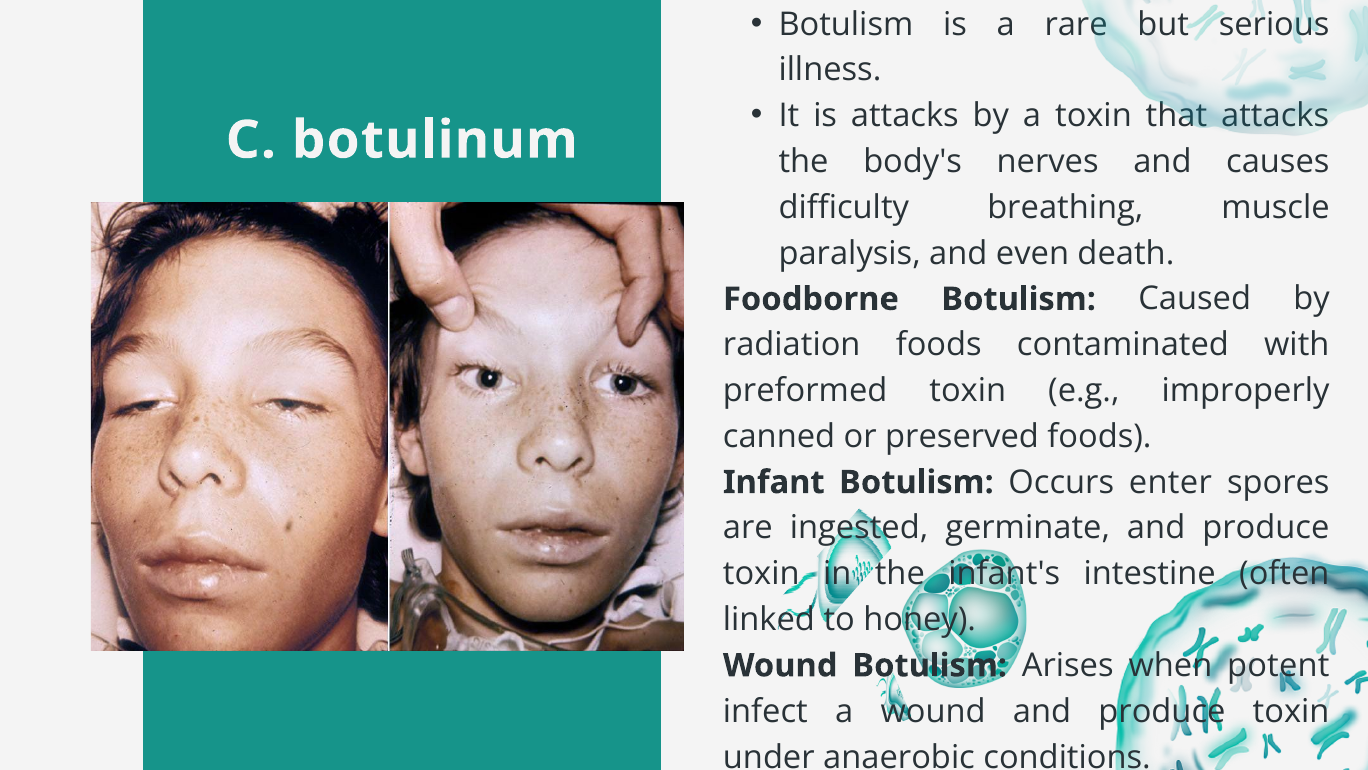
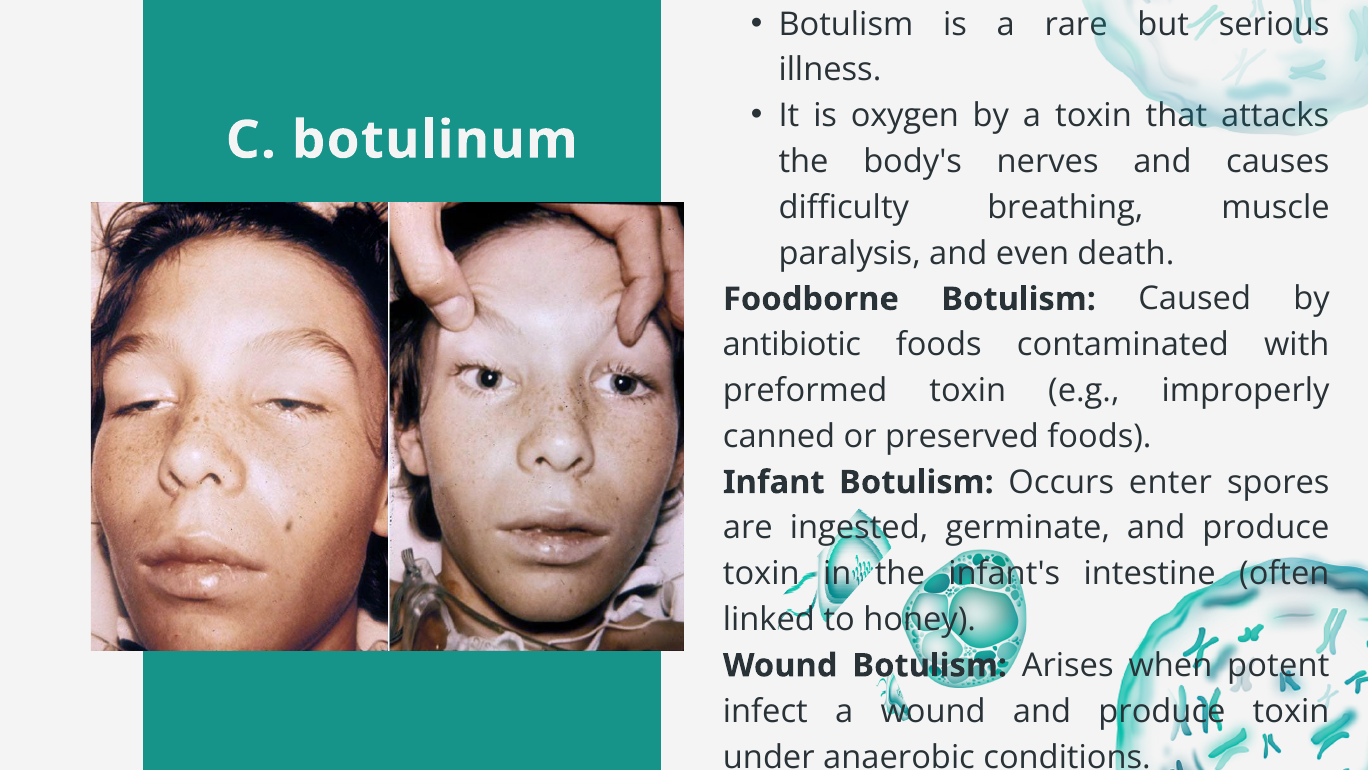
is attacks: attacks -> oxygen
radiation: radiation -> antibiotic
